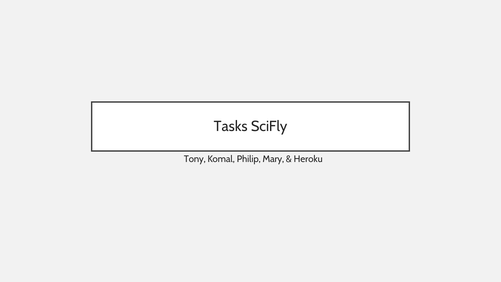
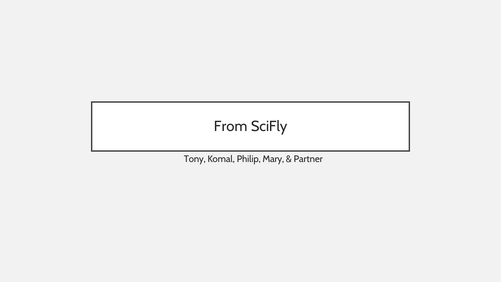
Tasks: Tasks -> From
Heroku: Heroku -> Partner
